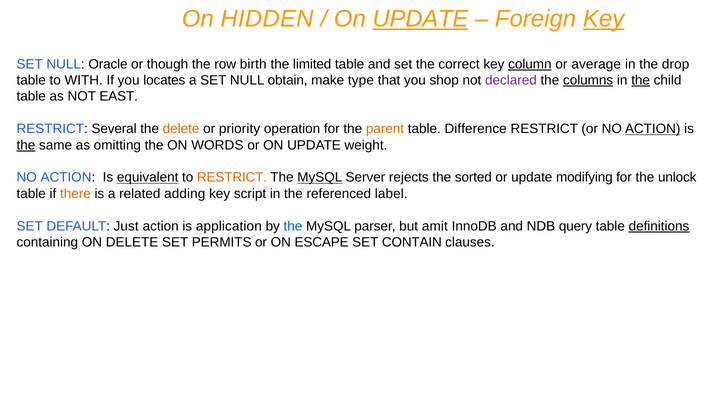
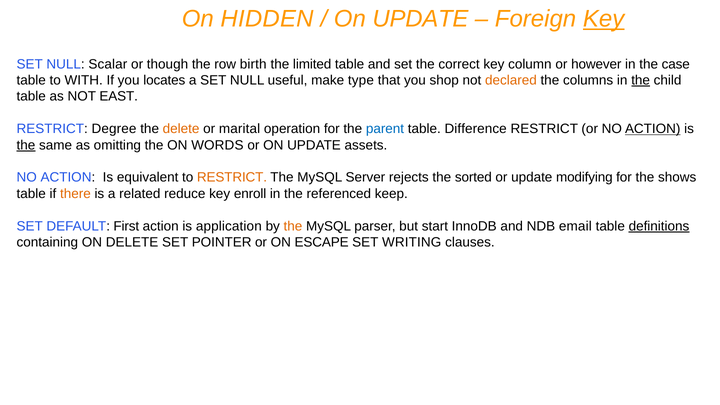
UPDATE at (420, 19) underline: present -> none
Oracle: Oracle -> Scalar
column underline: present -> none
average: average -> however
drop: drop -> case
obtain: obtain -> useful
declared colour: purple -> orange
columns underline: present -> none
Several: Several -> Degree
priority: priority -> marital
parent colour: orange -> blue
weight: weight -> assets
equivalent underline: present -> none
MySQL at (320, 178) underline: present -> none
unlock: unlock -> shows
adding: adding -> reduce
script: script -> enroll
label: label -> keep
Just: Just -> First
the at (293, 226) colour: blue -> orange
amit: amit -> start
query: query -> email
PERMITS: PERMITS -> POINTER
CONTAIN: CONTAIN -> WRITING
